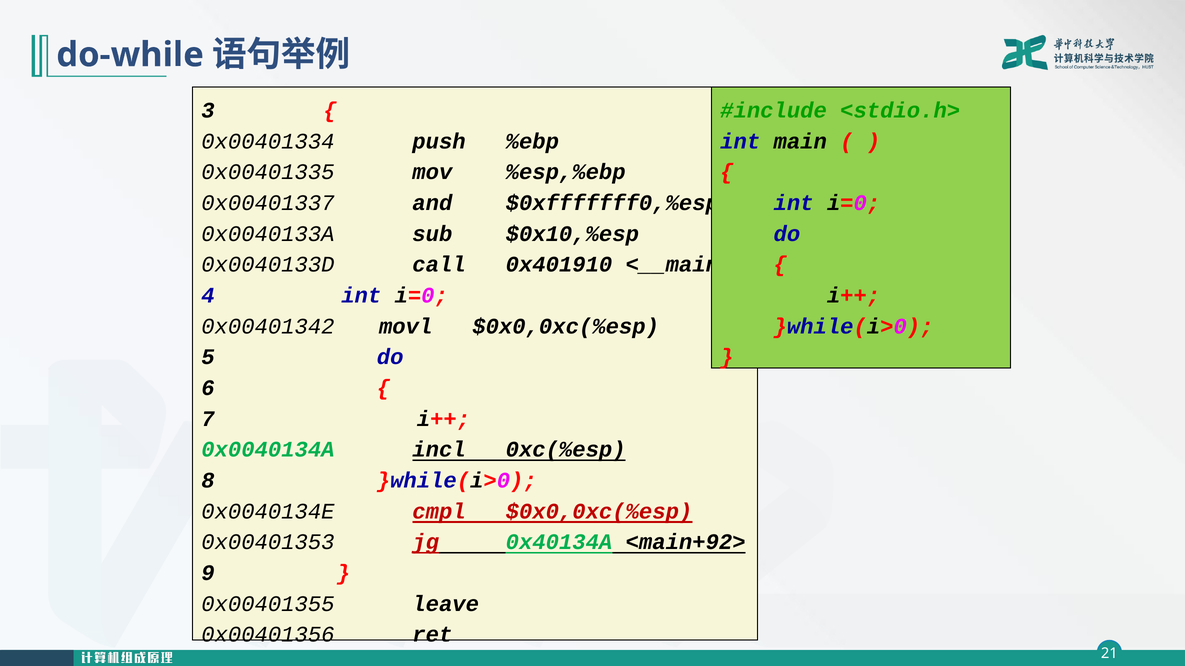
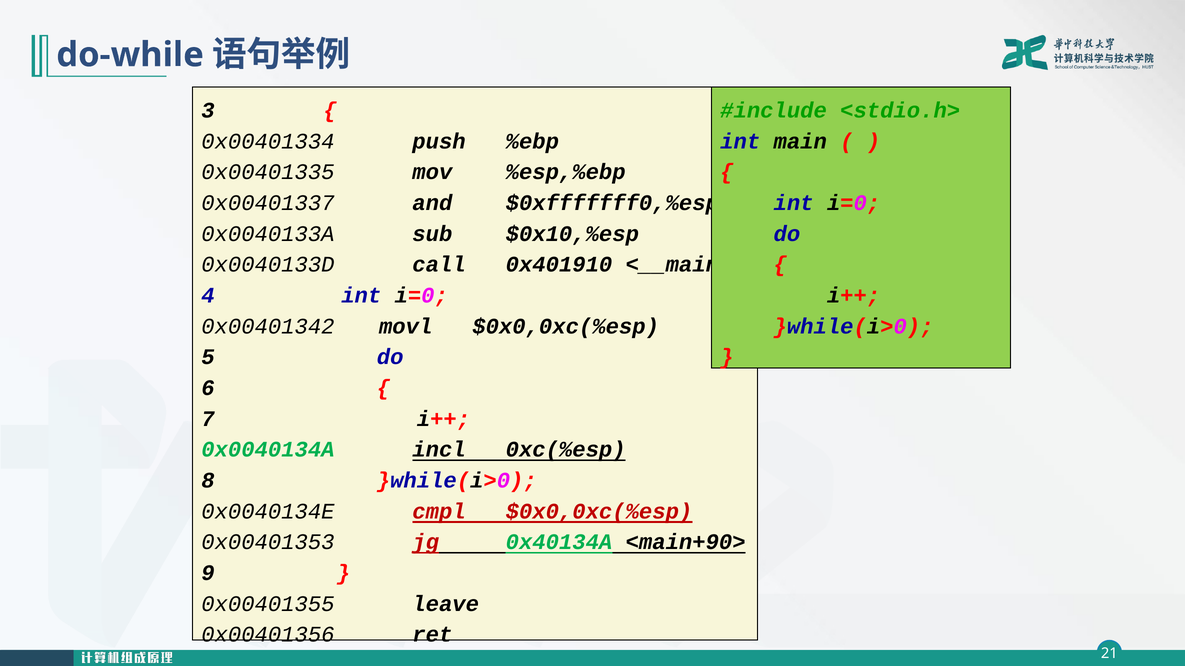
<main+92>: <main+92> -> <main+90>
